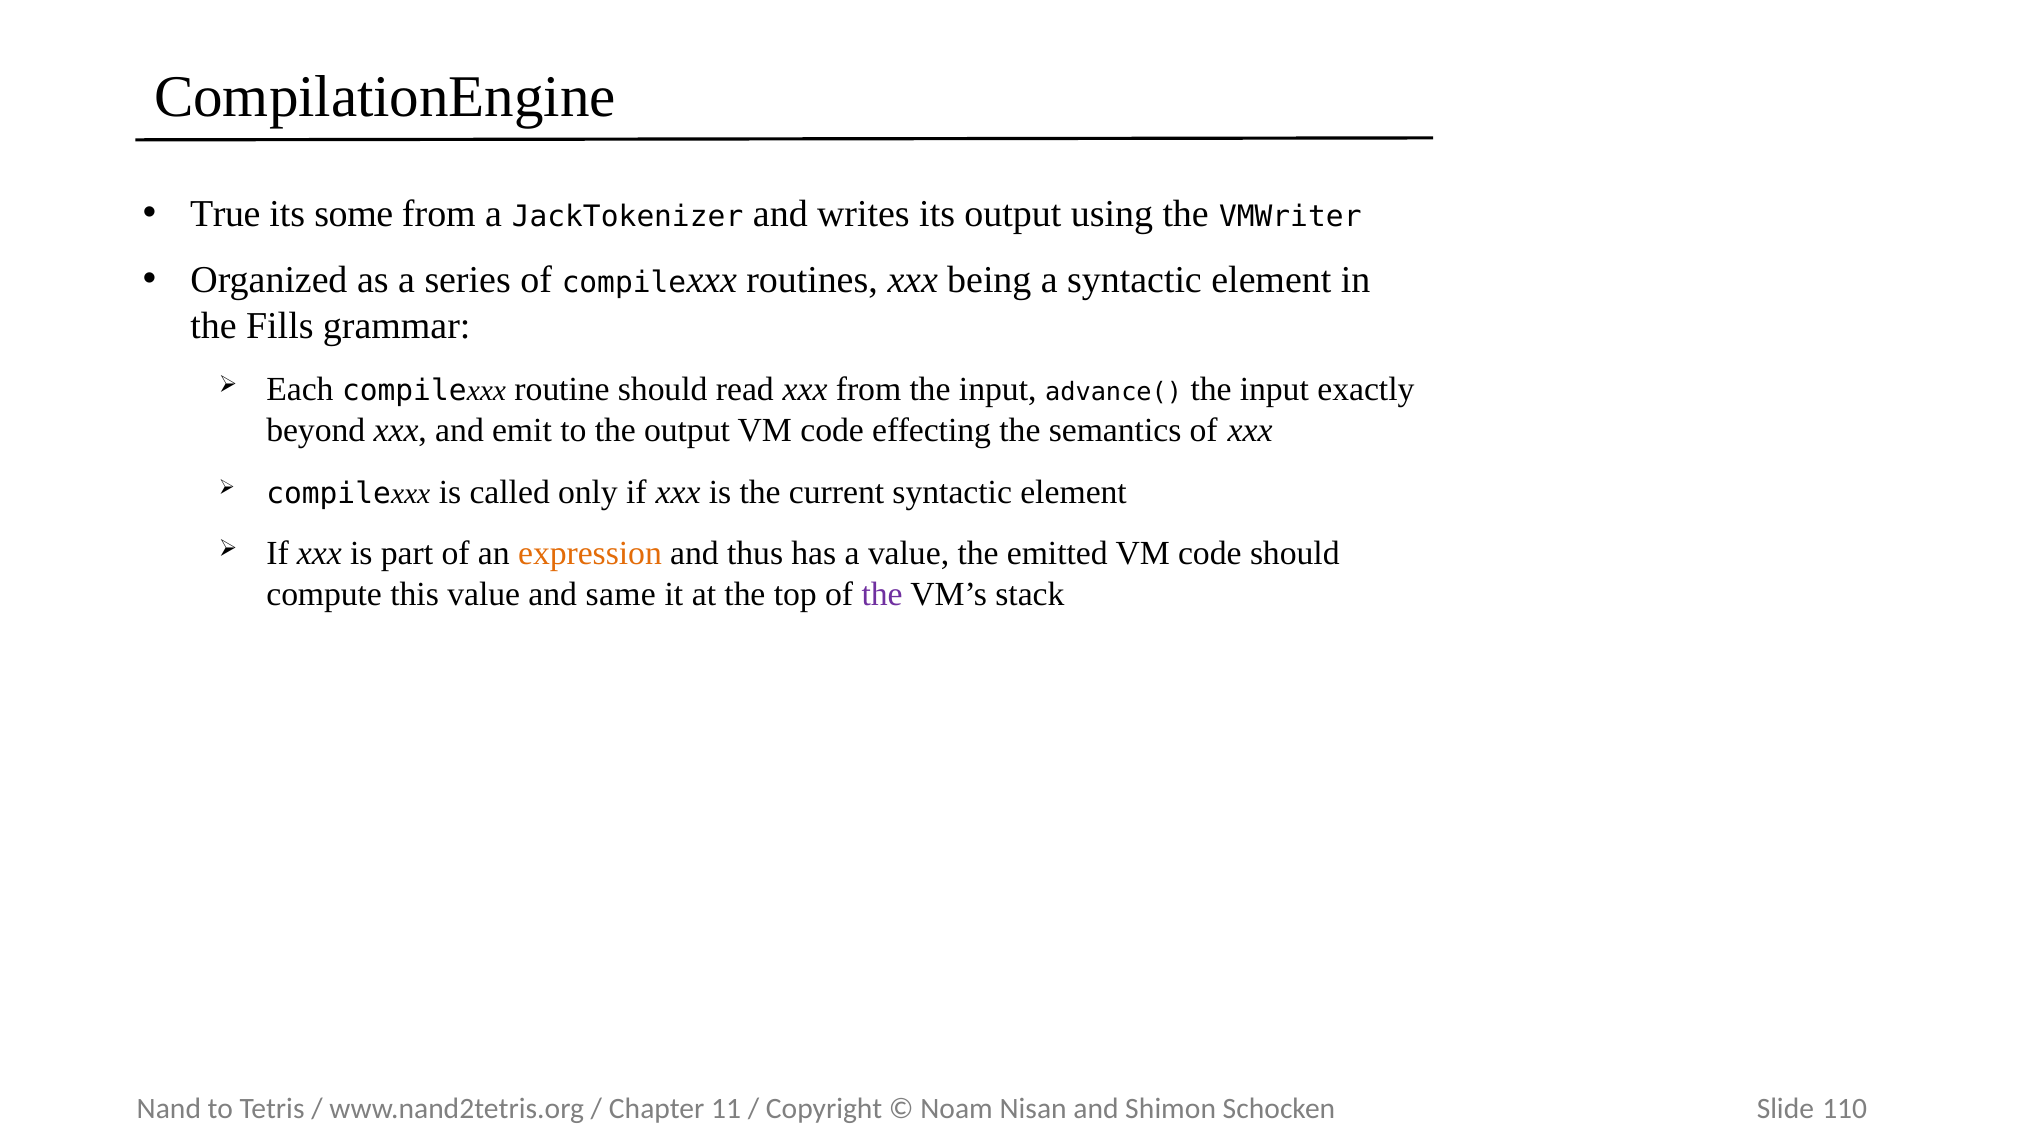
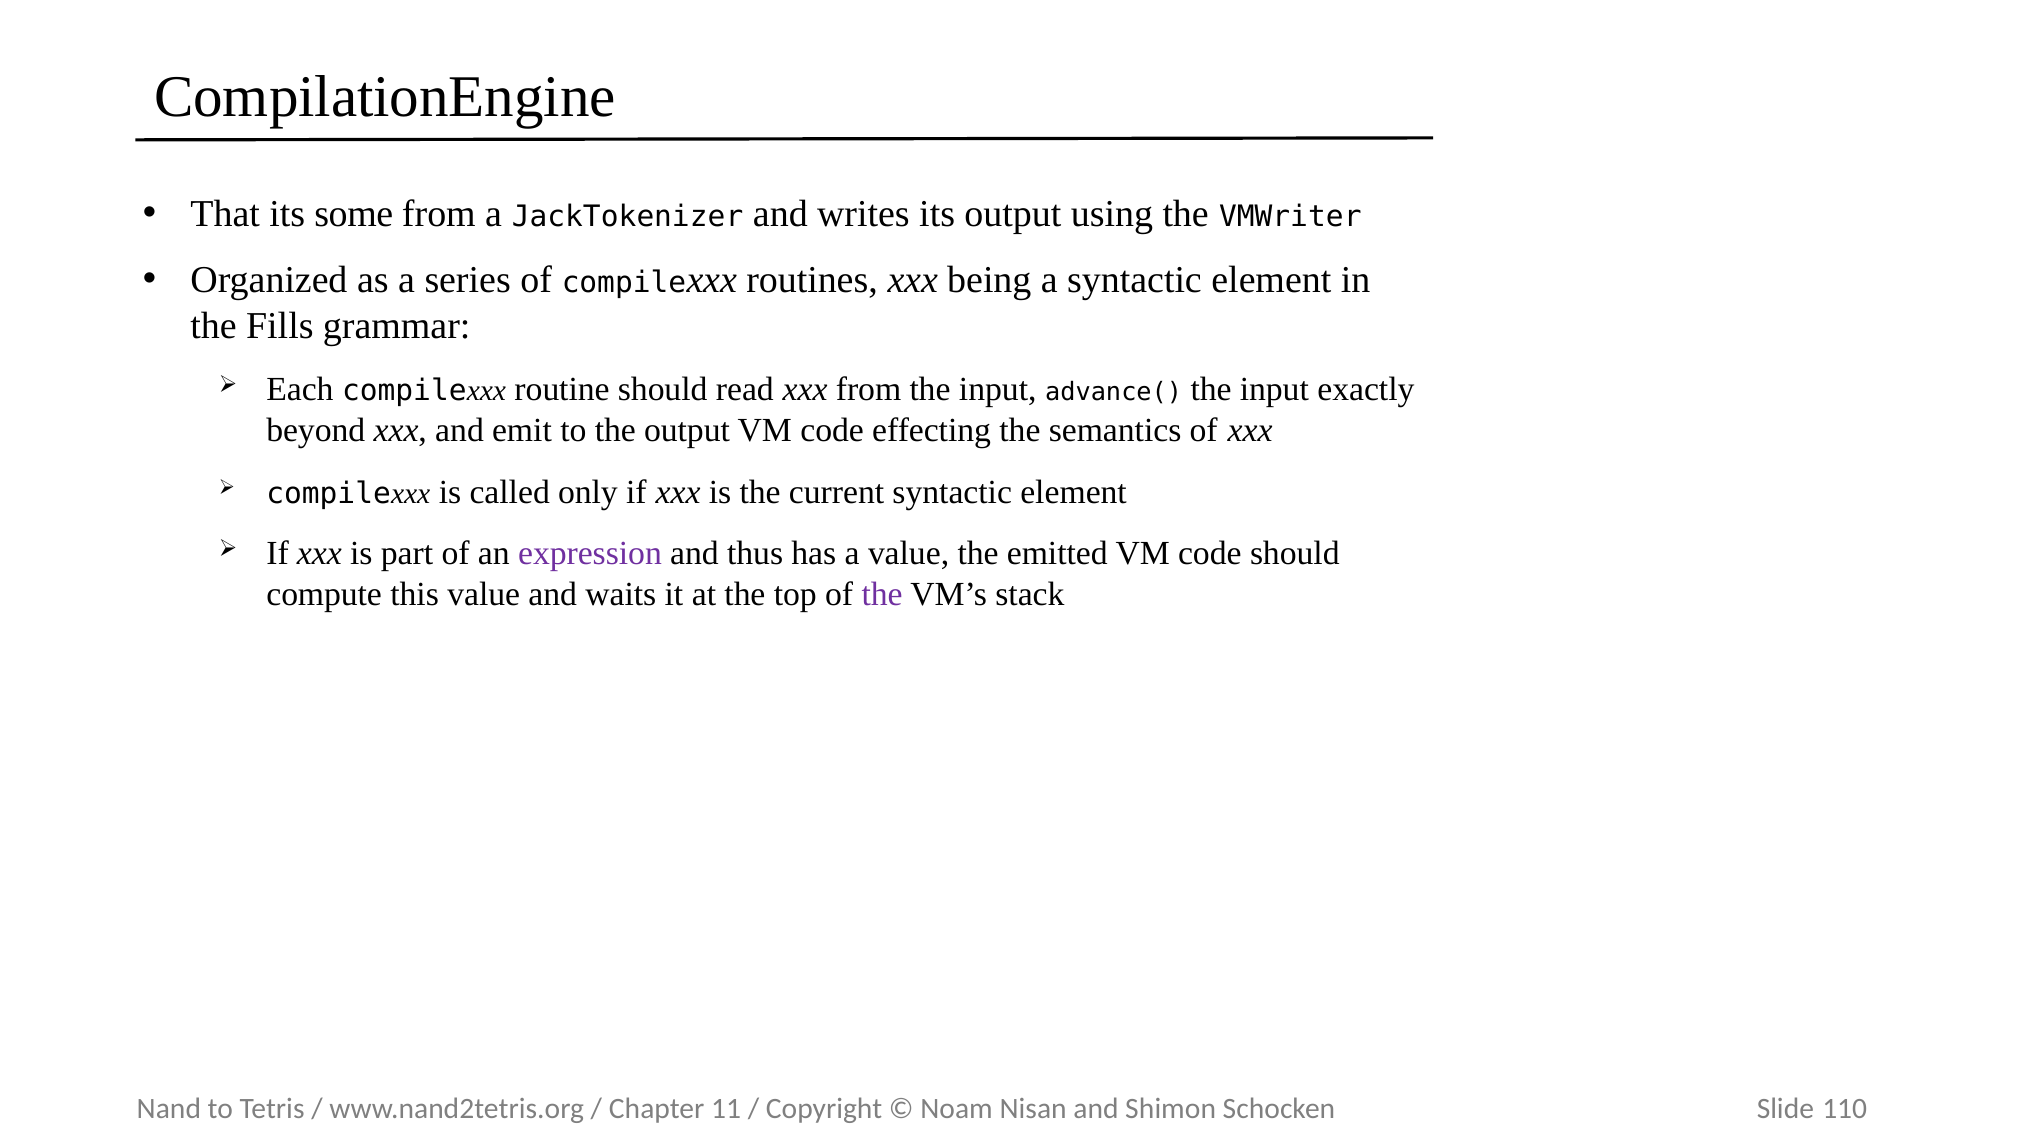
True: True -> That
expression colour: orange -> purple
same: same -> waits
